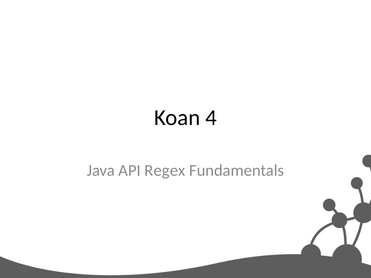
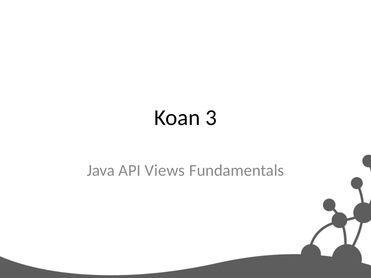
4: 4 -> 3
Regex: Regex -> Views
